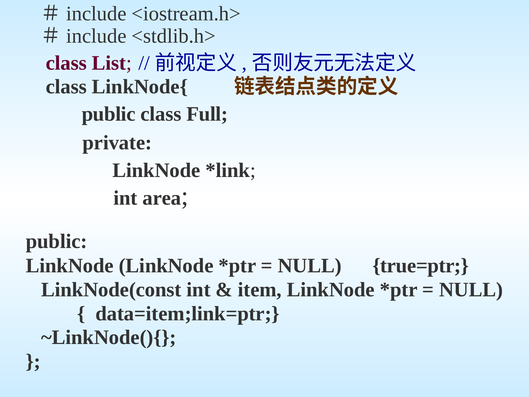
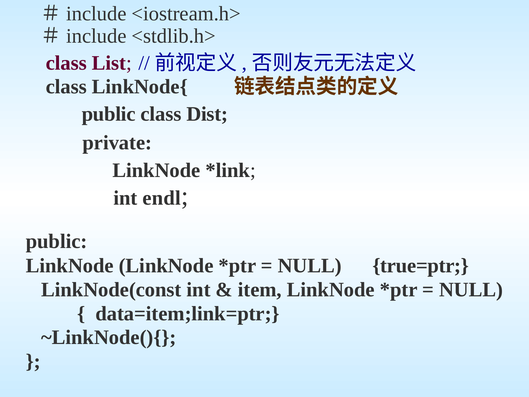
Full: Full -> Dist
area: area -> endl
